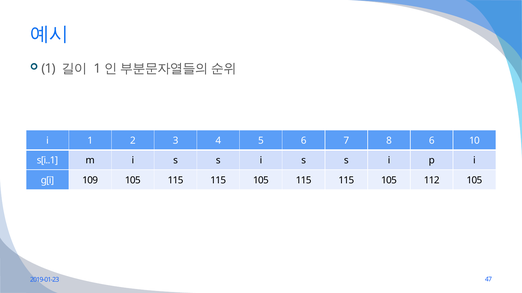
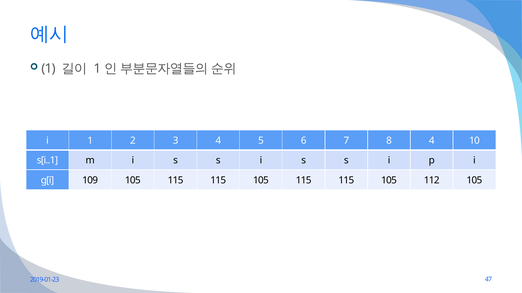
8 6: 6 -> 4
